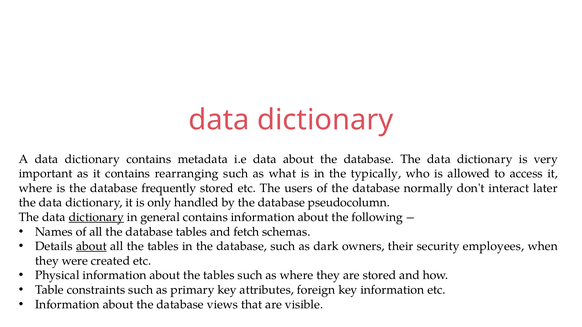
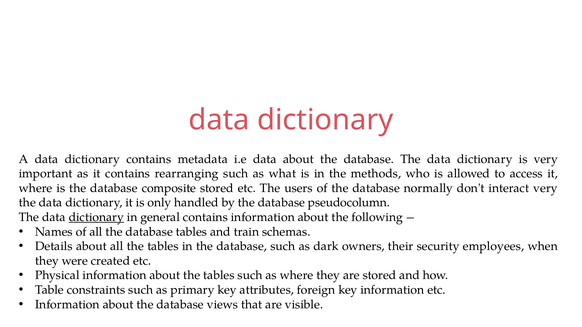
typically: typically -> methods
frequently: frequently -> composite
interact later: later -> very
fetch: fetch -> train
about at (91, 247) underline: present -> none
